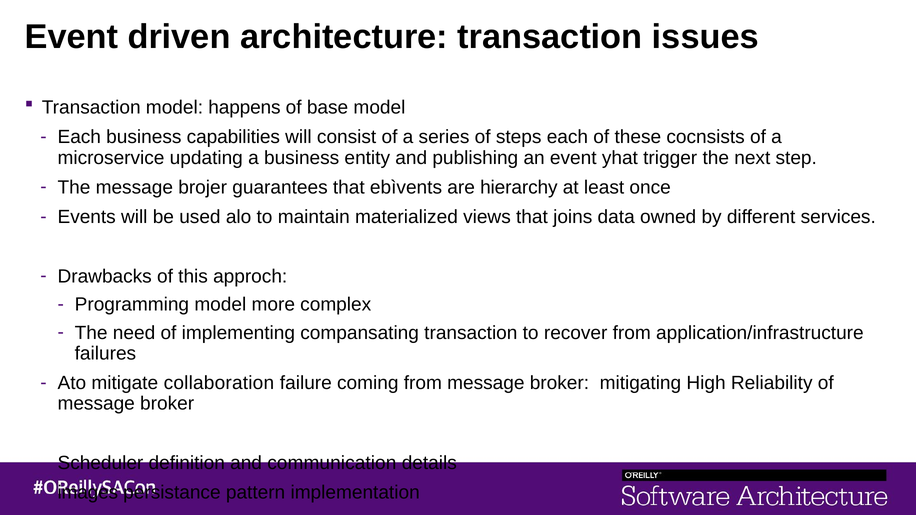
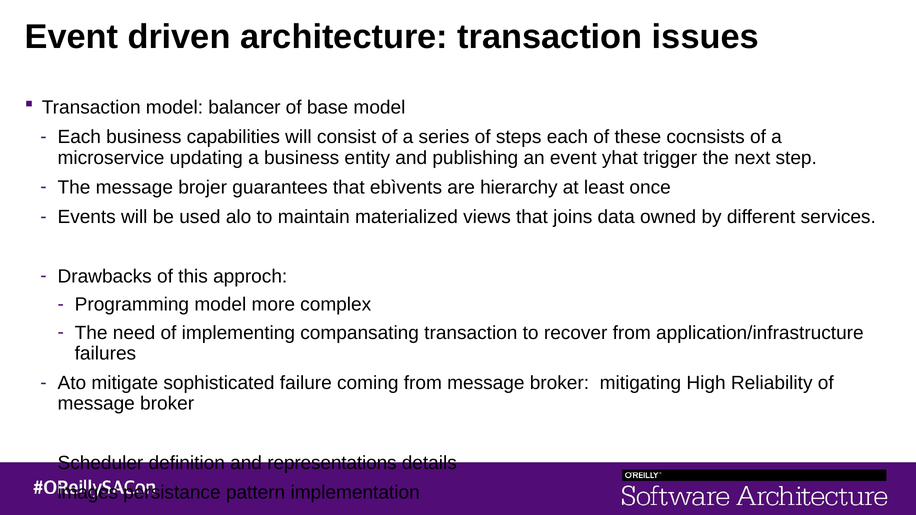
happens: happens -> balancer
collaboration: collaboration -> sophisticated
communication: communication -> representations
